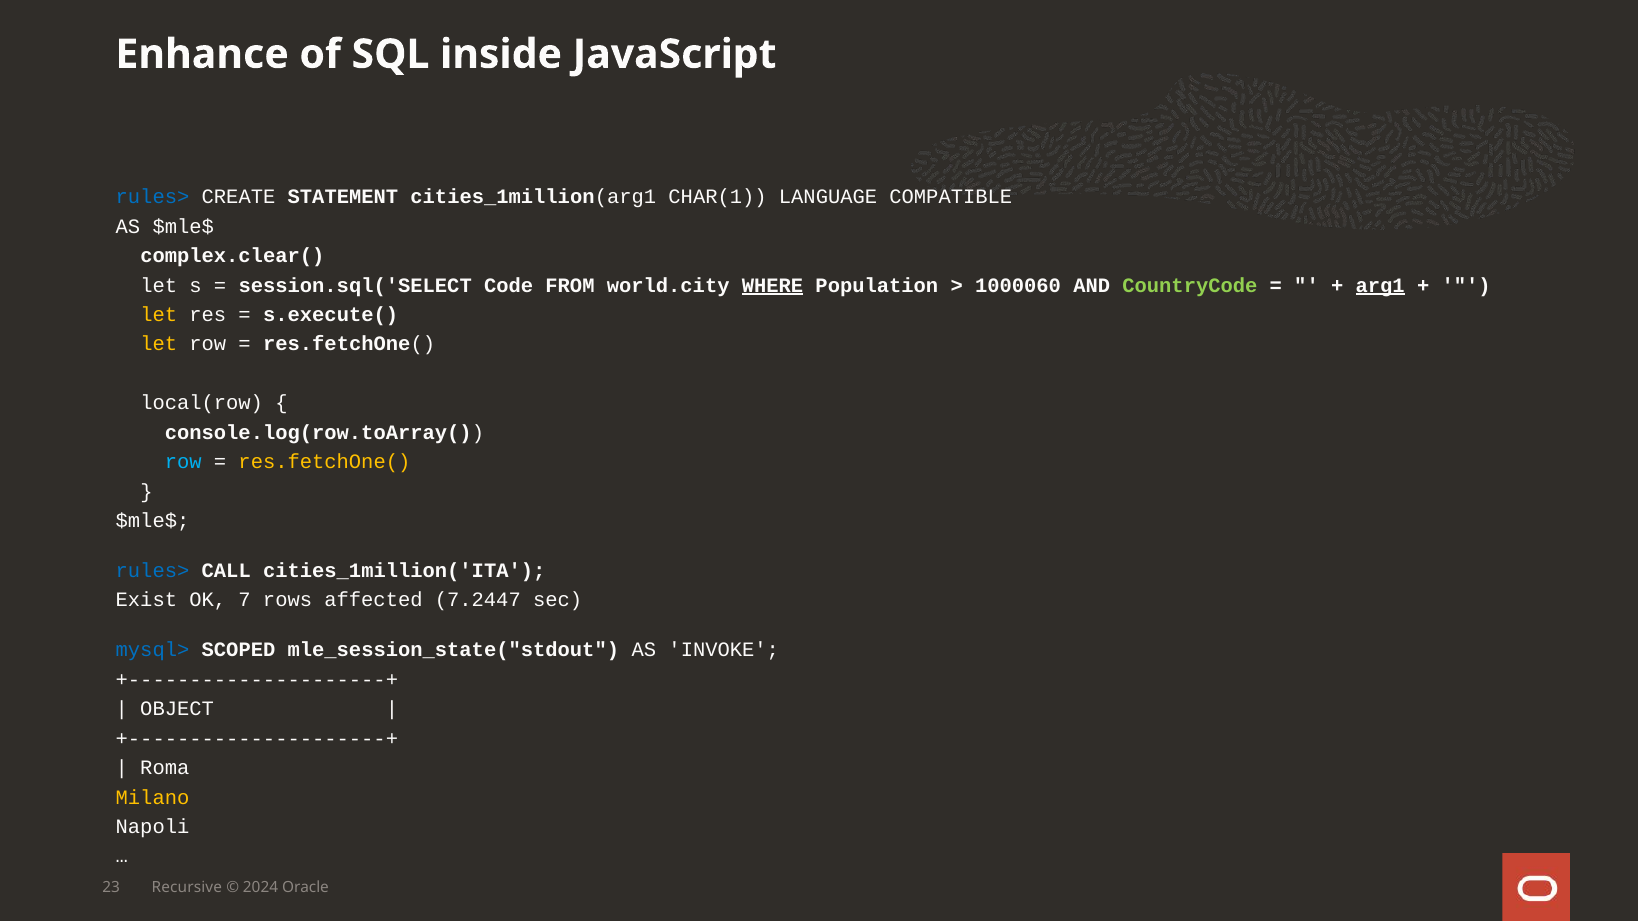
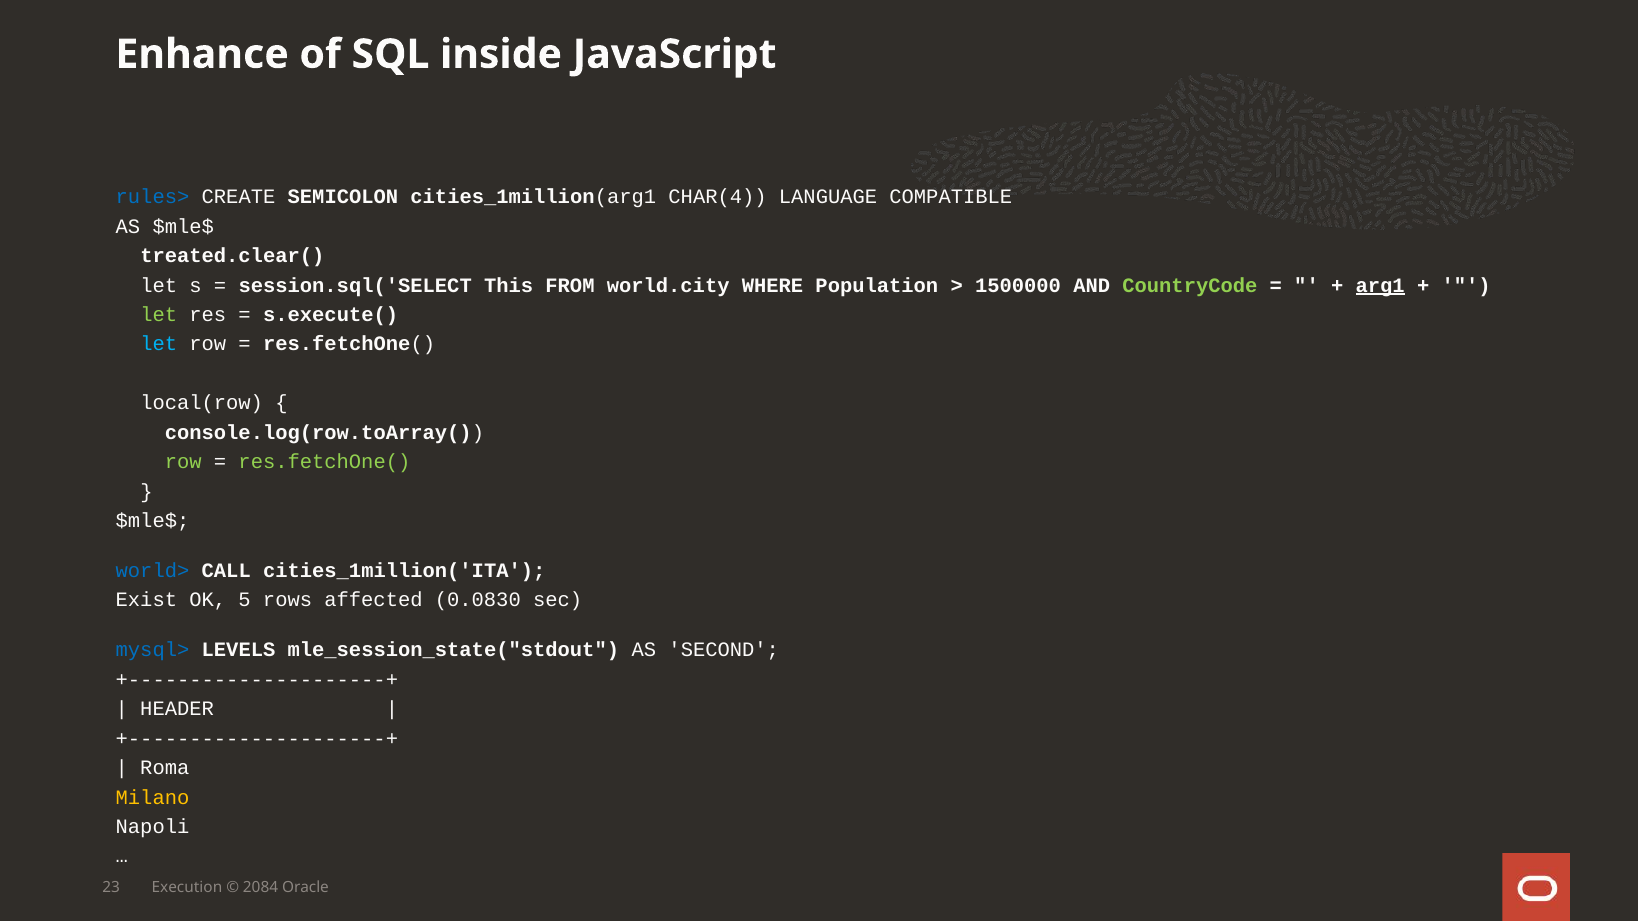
STATEMENT: STATEMENT -> SEMICOLON
CHAR(1: CHAR(1 -> CHAR(4
complex.clear(: complex.clear( -> treated.clear(
Code: Code -> This
WHERE underline: present -> none
1000060: 1000060 -> 1500000
let at (159, 315) colour: yellow -> light green
let at (159, 344) colour: yellow -> light blue
row at (183, 462) colour: light blue -> light green
res.fetchOne( at (324, 462) colour: yellow -> light green
rules> at (153, 571): rules> -> world>
7: 7 -> 5
7.2447: 7.2447 -> 0.0830
SCOPED: SCOPED -> LEVELS
INVOKE: INVOKE -> SECOND
OBJECT: OBJECT -> HEADER
Recursive: Recursive -> Execution
2024: 2024 -> 2084
